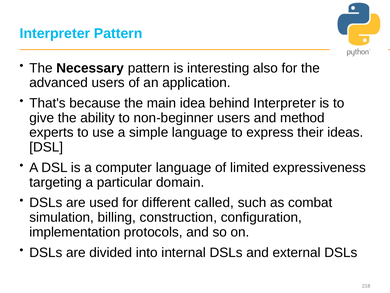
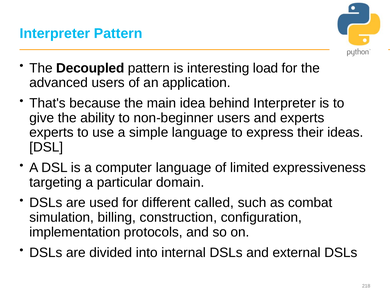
Necessary: Necessary -> Decoupled
also: also -> load
and method: method -> experts
